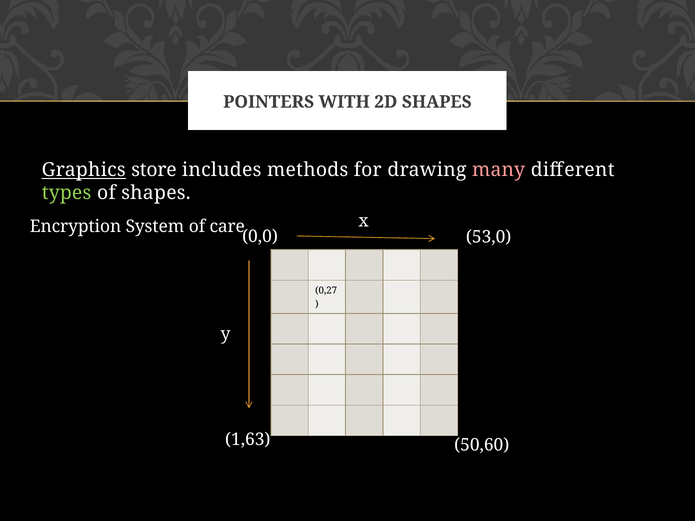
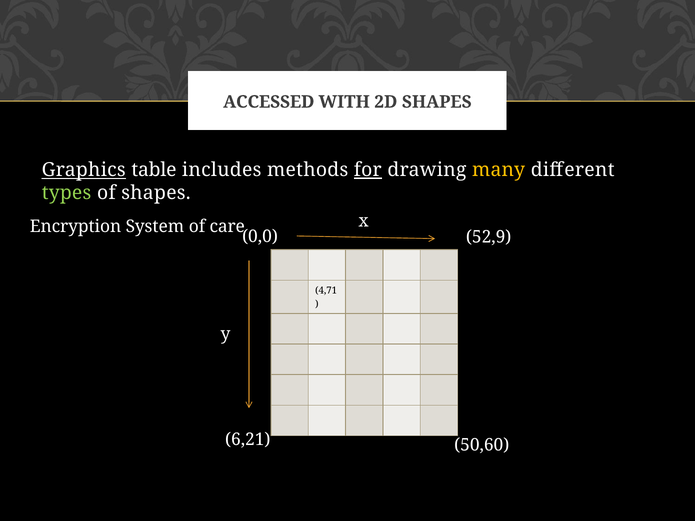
POINTERS: POINTERS -> ACCESSED
store: store -> table
for underline: none -> present
many colour: pink -> yellow
53,0: 53,0 -> 52,9
0,27: 0,27 -> 4,71
1,63: 1,63 -> 6,21
